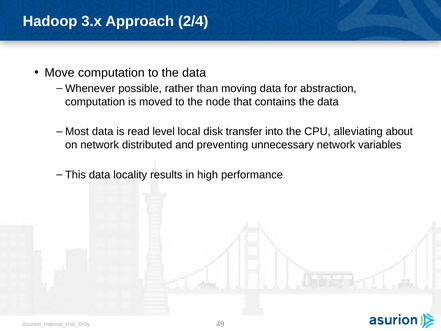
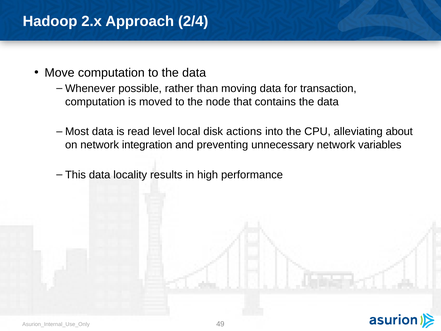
3.x: 3.x -> 2.x
abstraction: abstraction -> transaction
transfer: transfer -> actions
distributed: distributed -> integration
